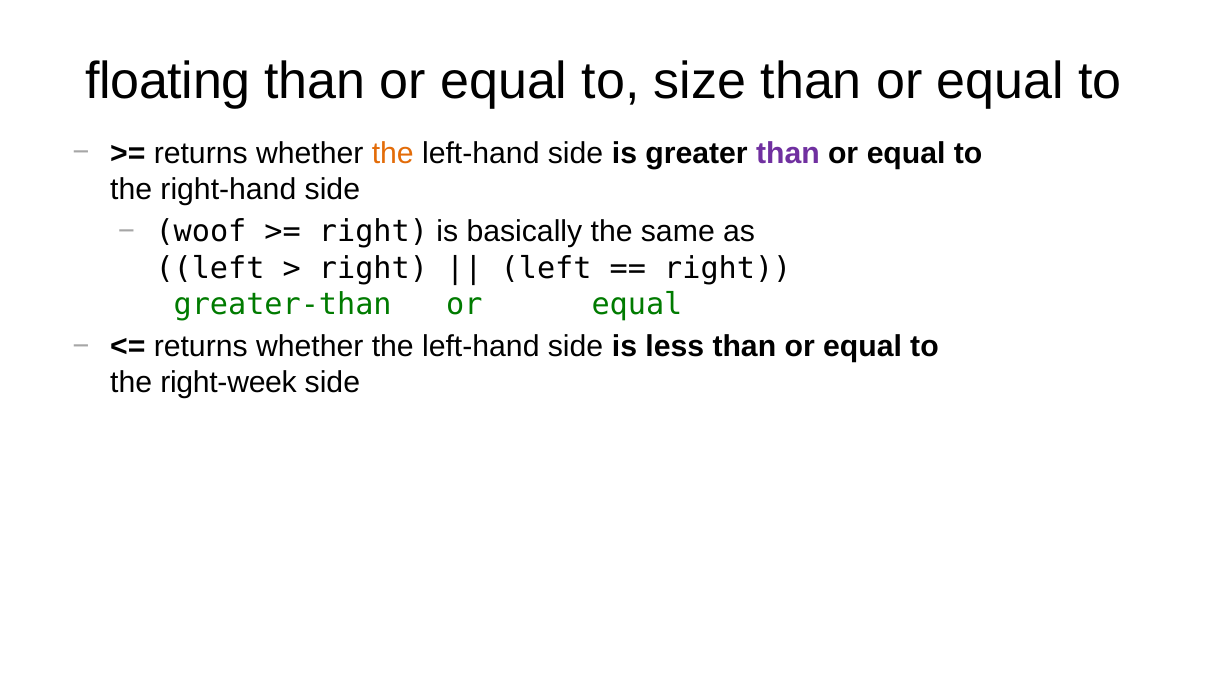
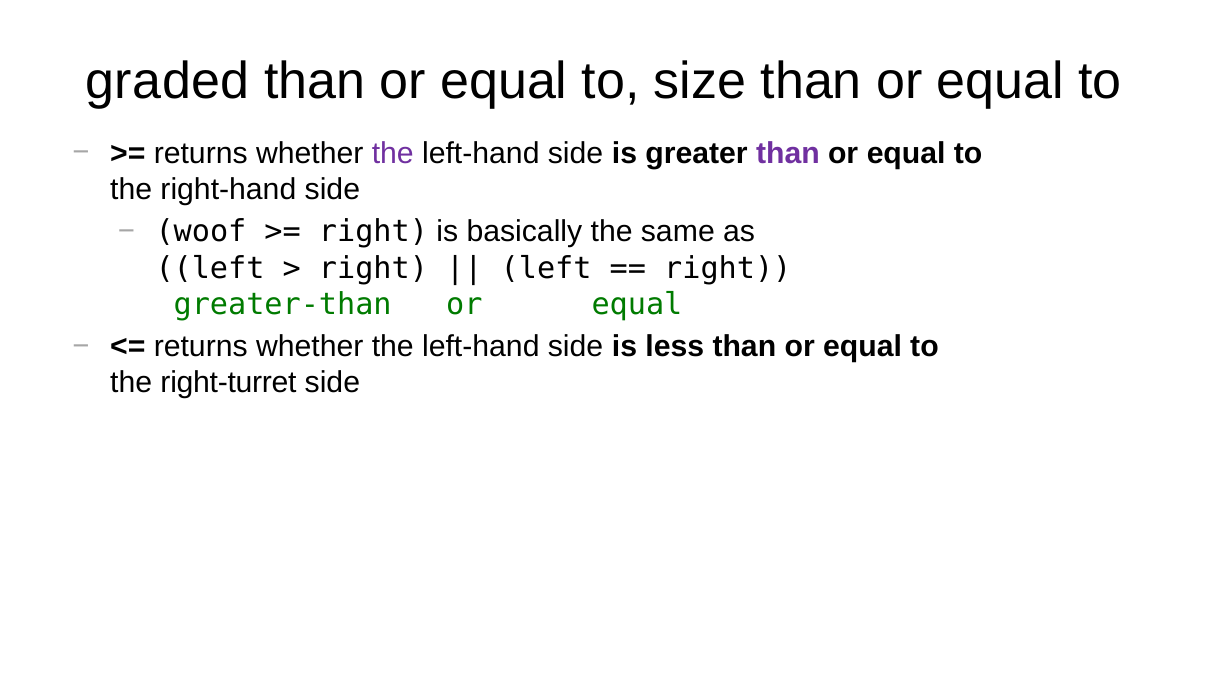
floating: floating -> graded
the at (393, 154) colour: orange -> purple
right-week: right-week -> right-turret
